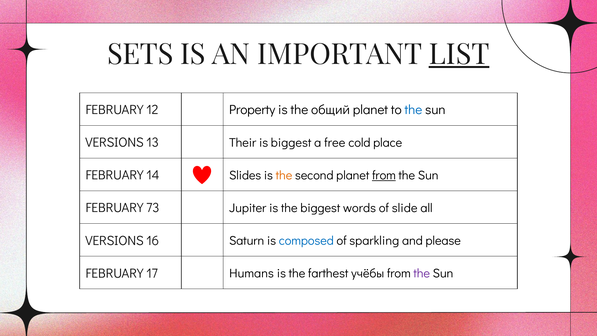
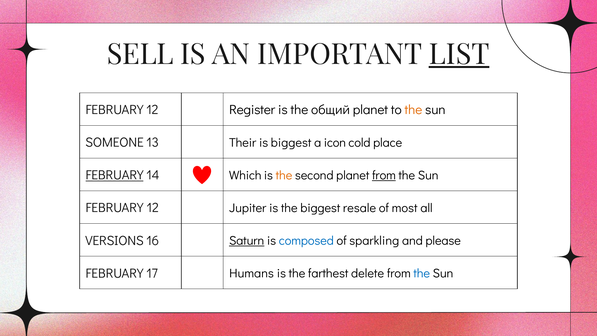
SETS: SETS -> SELL
Property: Property -> Register
the at (413, 110) colour: blue -> orange
VERSIONS at (115, 143): VERSIONS -> SOMEONE
free: free -> icon
FEBRUARY at (114, 175) underline: none -> present
Slides: Slides -> Which
73 at (153, 208): 73 -> 12
words: words -> resale
slide: slide -> most
Saturn underline: none -> present
учёбы: учёбы -> delete
the at (422, 273) colour: purple -> blue
